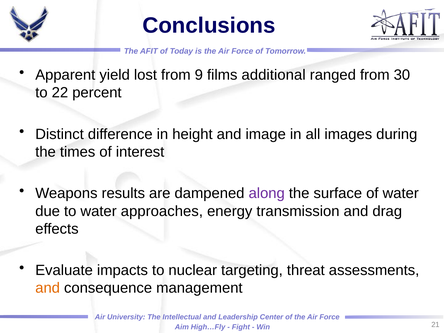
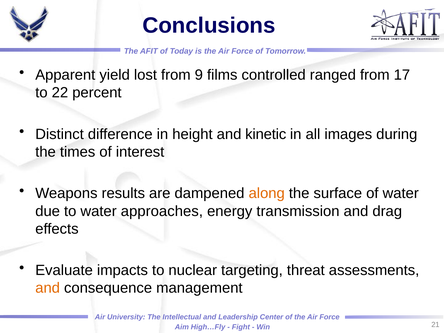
additional: additional -> controlled
30: 30 -> 17
image: image -> kinetic
along colour: purple -> orange
